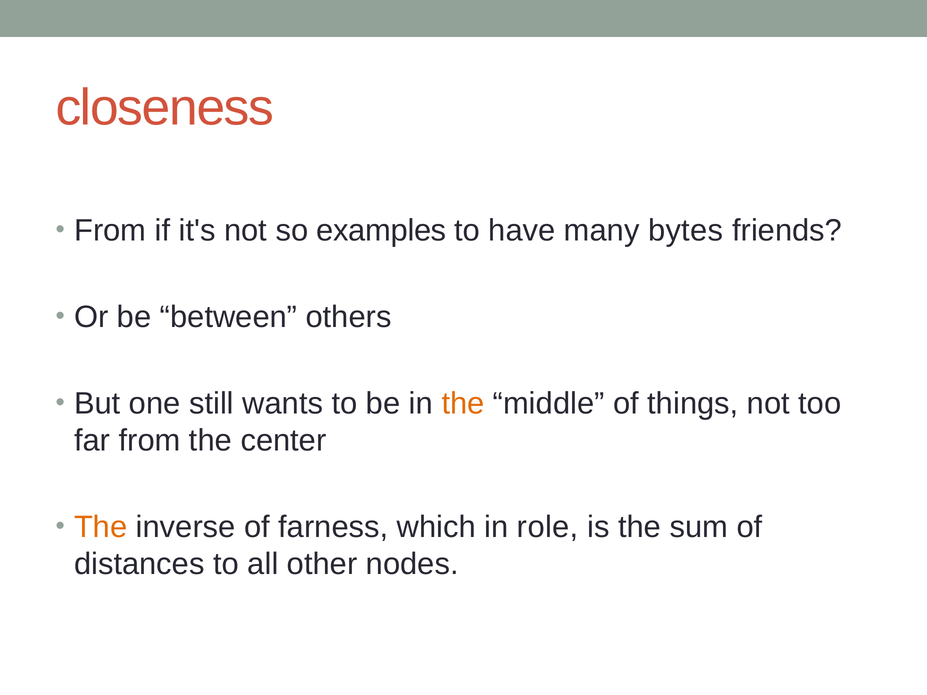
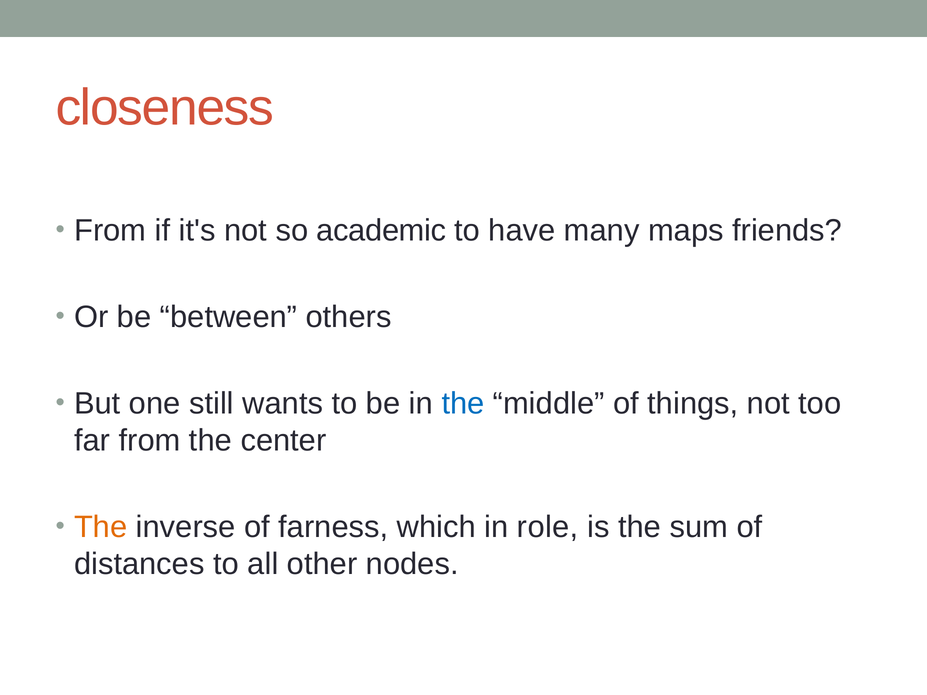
examples: examples -> academic
bytes: bytes -> maps
the at (463, 404) colour: orange -> blue
